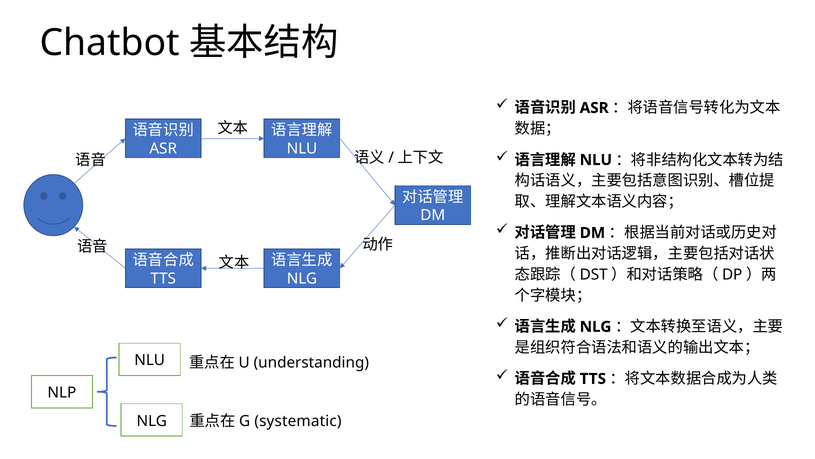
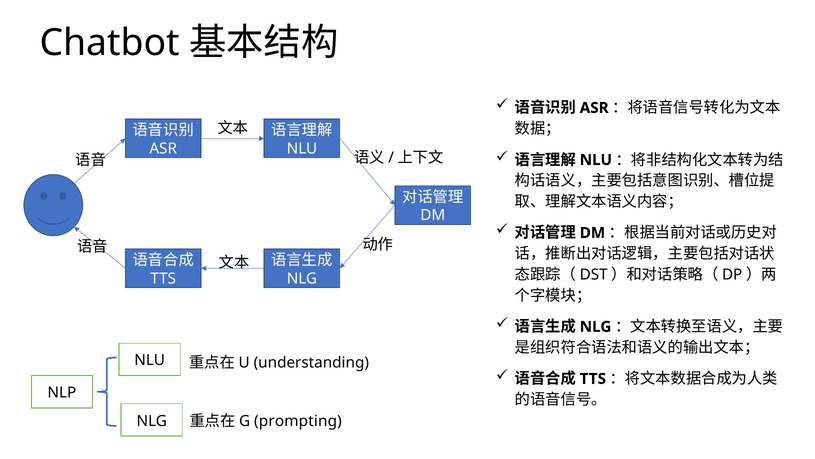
systematic: systematic -> prompting
